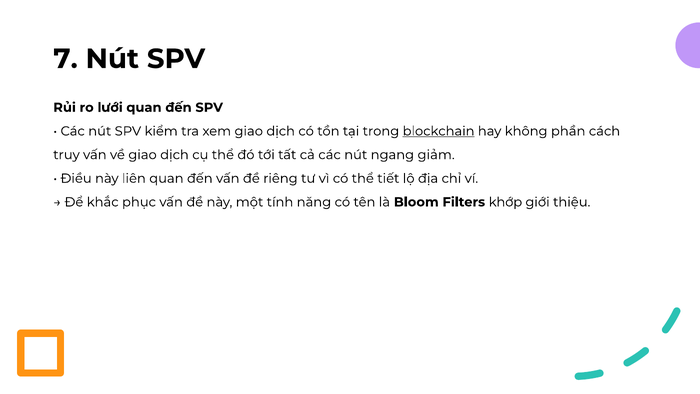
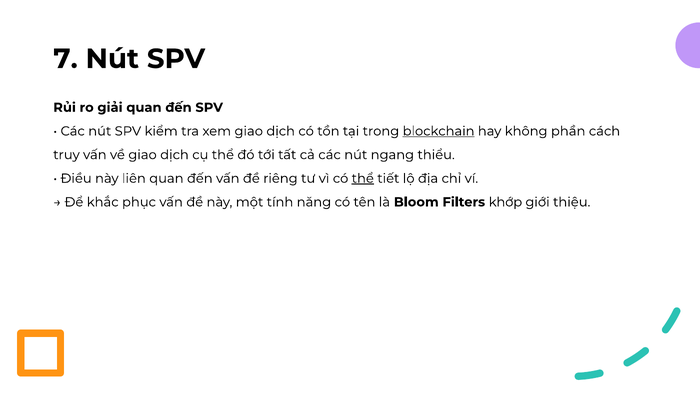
lưới: lưới -> giải
giảm: giảm -> thiểu
thể at (363, 178) underline: none -> present
